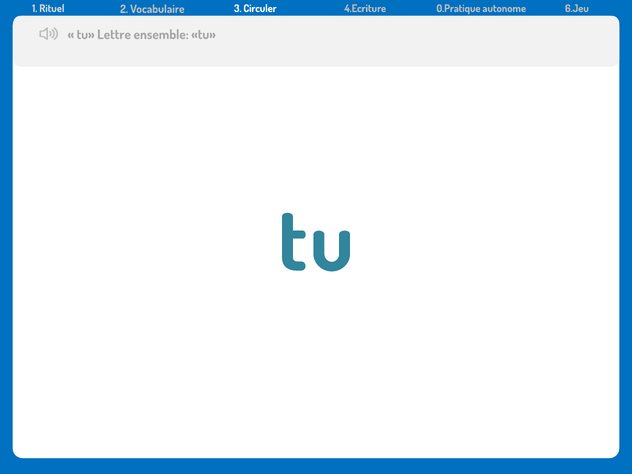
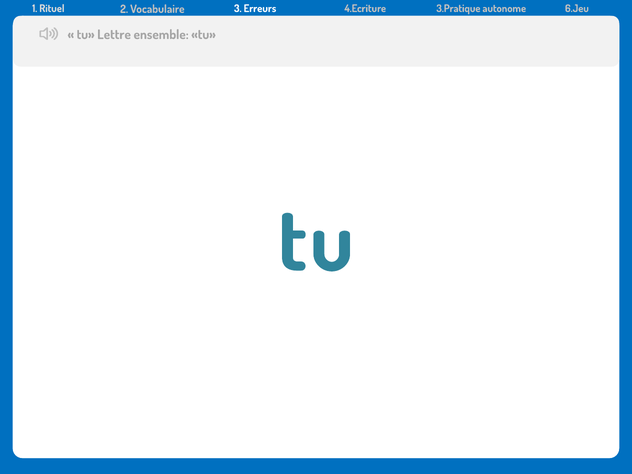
Circuler: Circuler -> Erreurs
0.Pratique: 0.Pratique -> 3.Pratique
